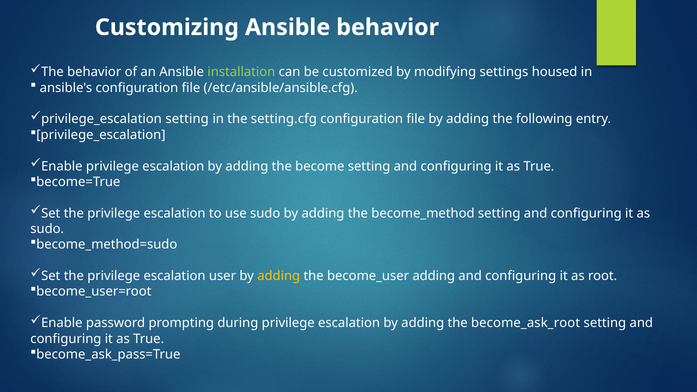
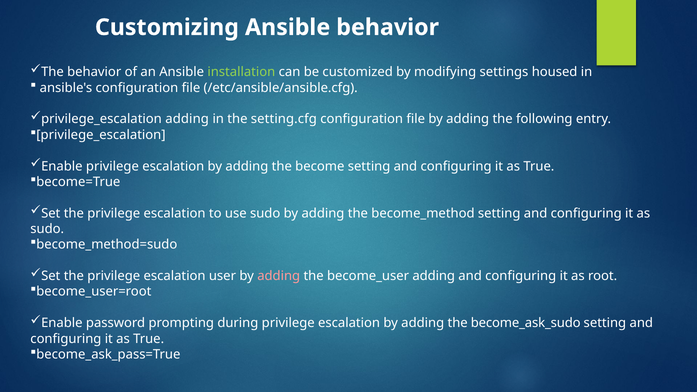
privilege_escalation setting: setting -> adding
adding at (279, 276) colour: yellow -> pink
become_ask_root: become_ask_root -> become_ask_sudo
